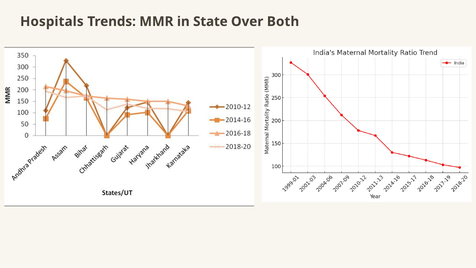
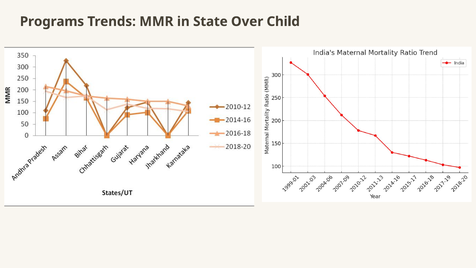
Hospitals: Hospitals -> Programs
Both: Both -> Child
